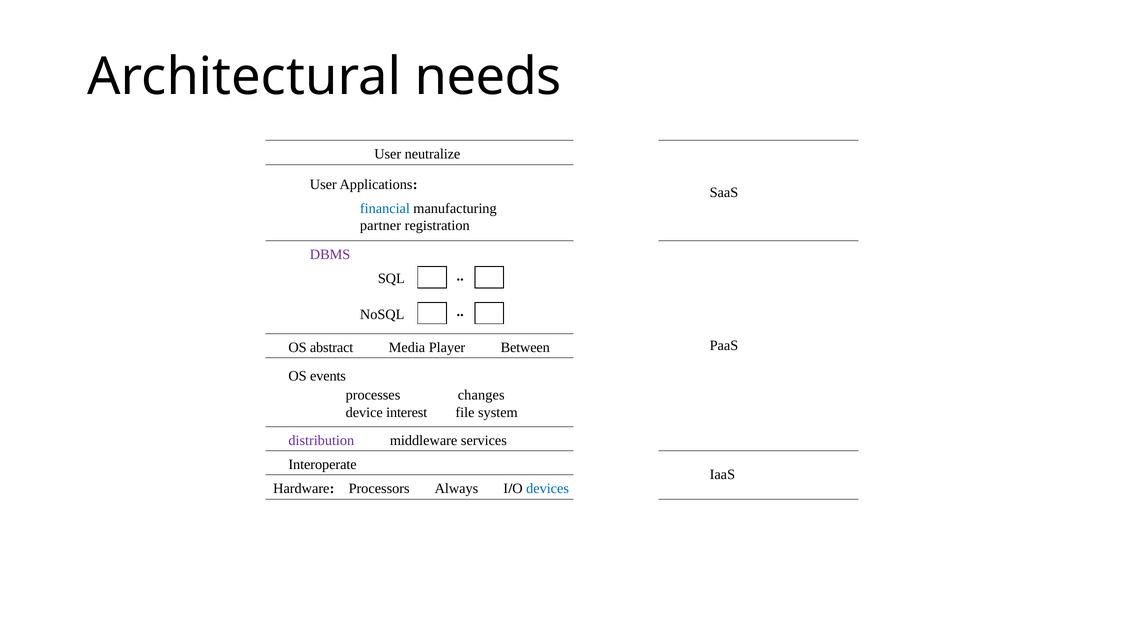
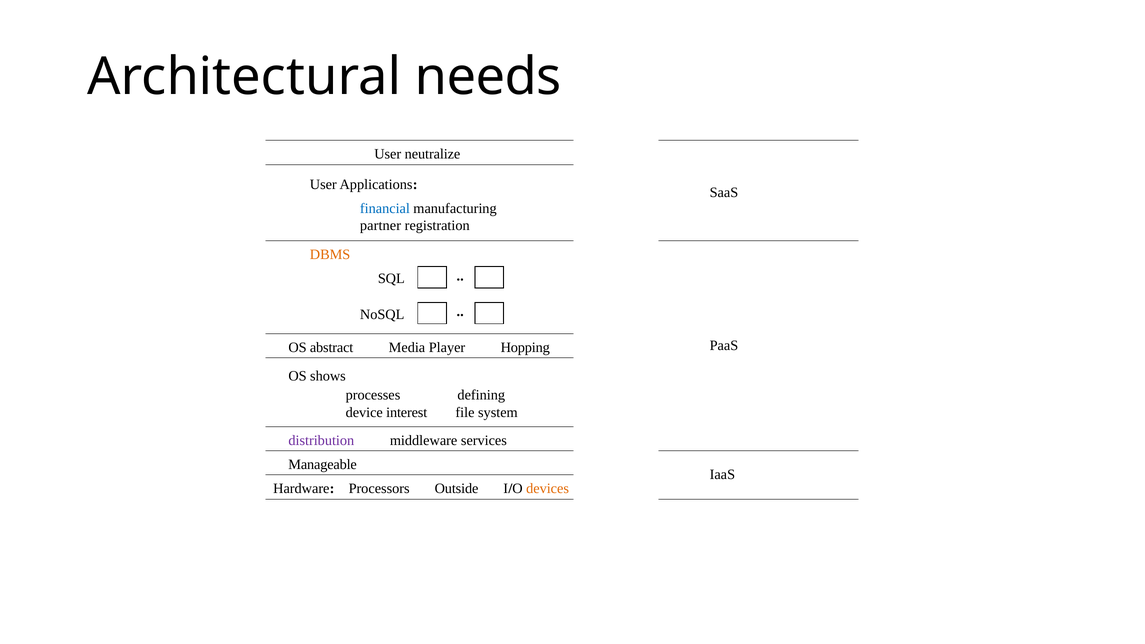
DBMS colour: purple -> orange
Between: Between -> Hopping
events: events -> shows
changes: changes -> defining
Interoperate: Interoperate -> Manageable
Always: Always -> Outside
devices colour: blue -> orange
